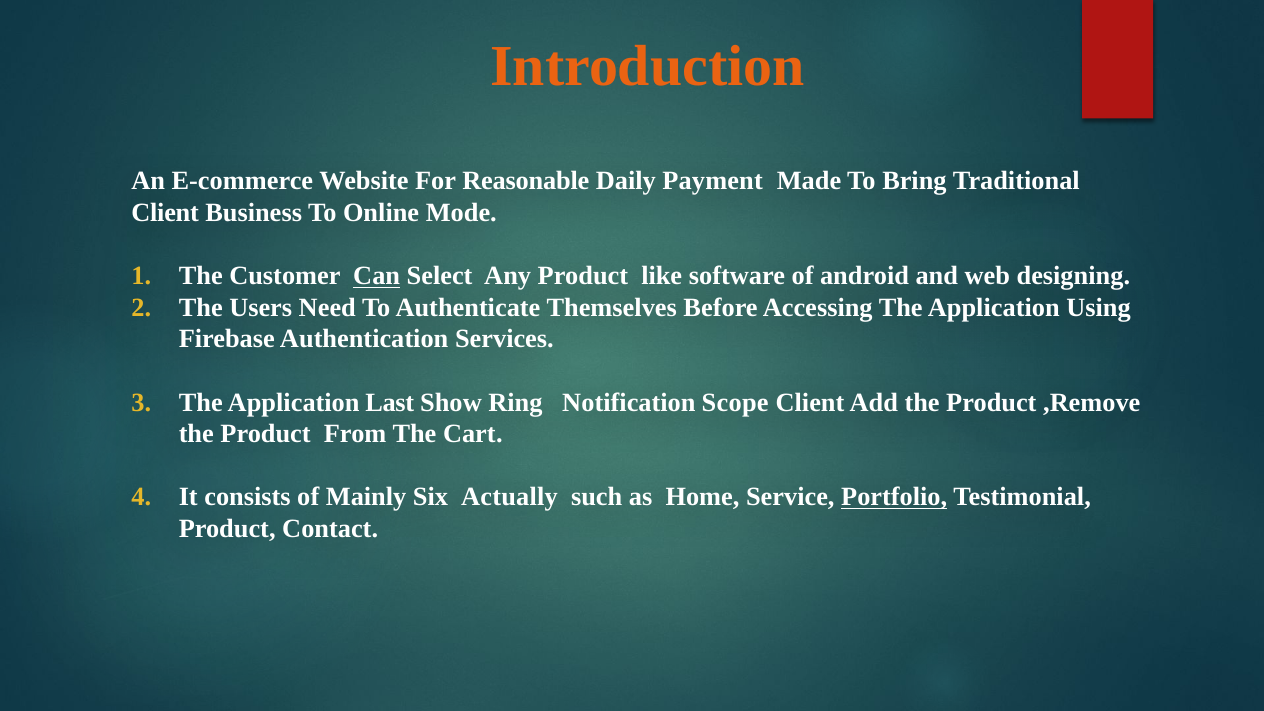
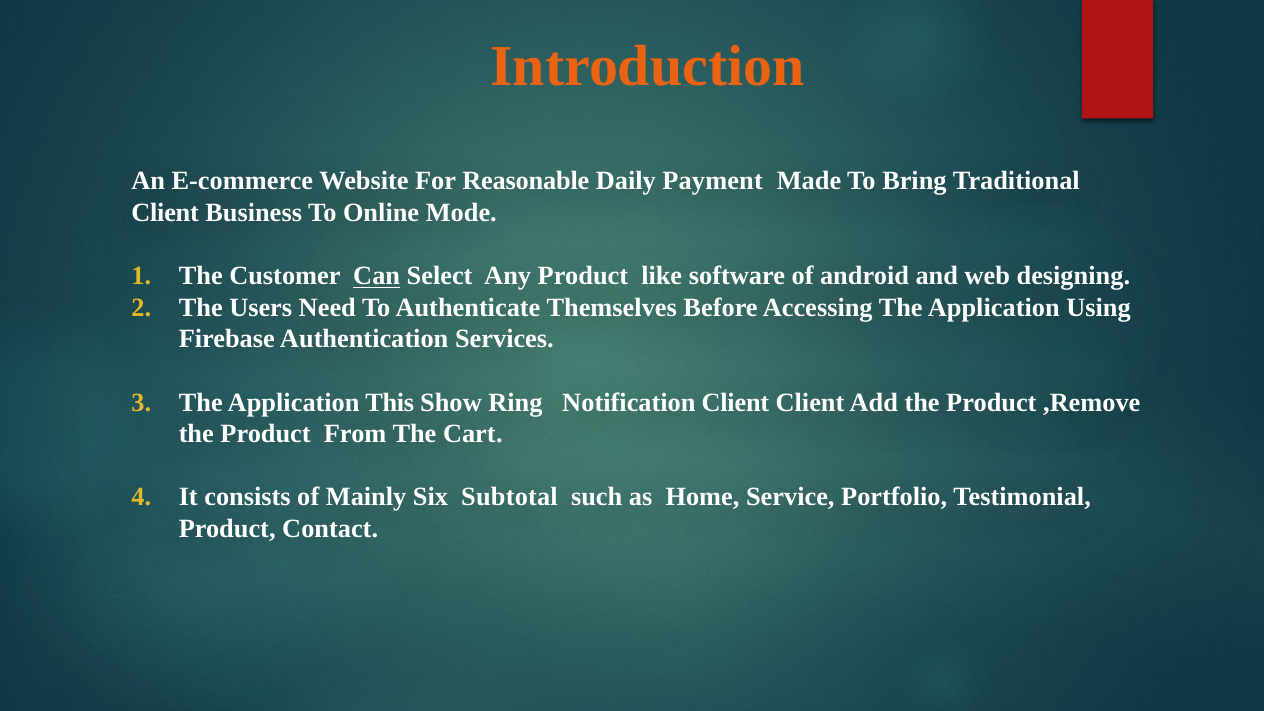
Last: Last -> This
Notification Scope: Scope -> Client
Actually: Actually -> Subtotal
Portfolio underline: present -> none
